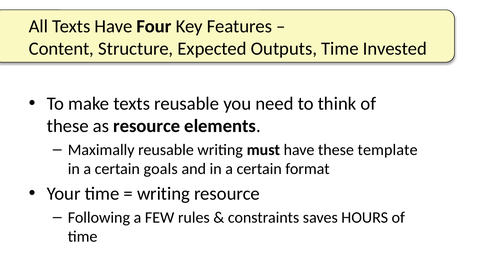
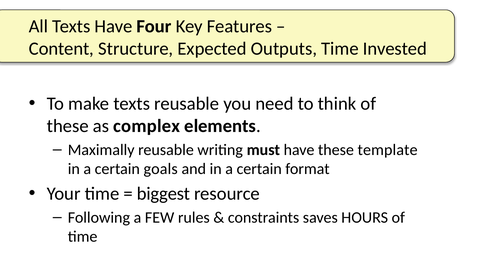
as resource: resource -> complex
writing at (163, 194): writing -> biggest
